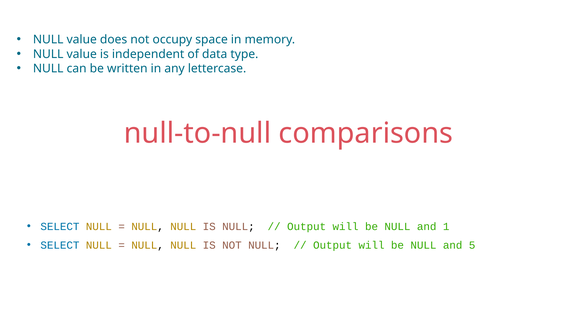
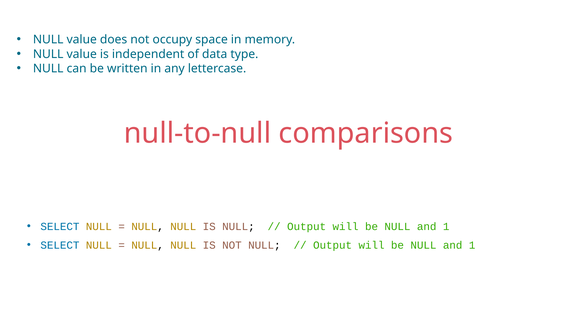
5 at (472, 245): 5 -> 1
